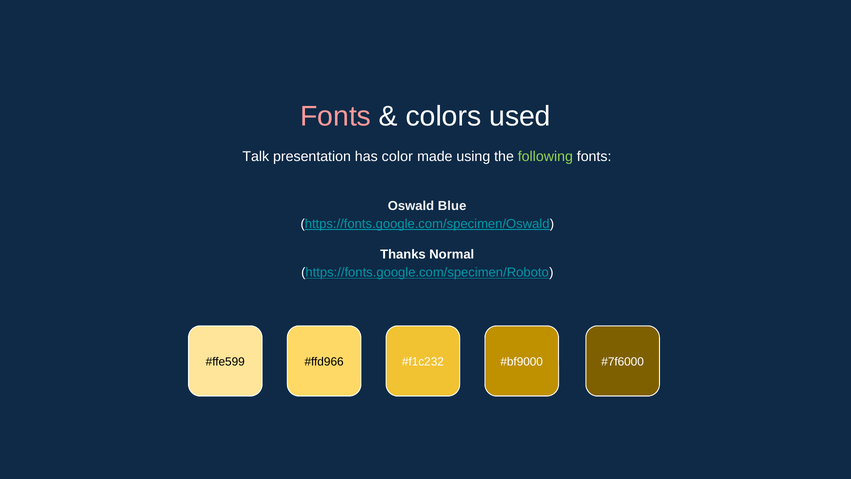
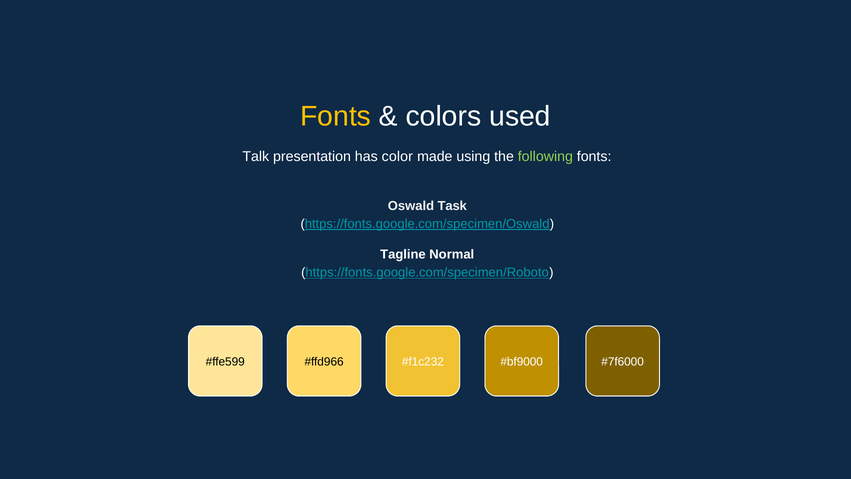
Fonts at (336, 116) colour: pink -> yellow
Blue: Blue -> Task
Thanks: Thanks -> Tagline
